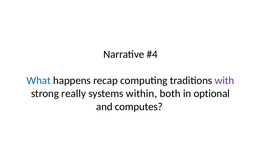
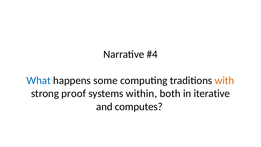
recap: recap -> some
with colour: purple -> orange
really: really -> proof
optional: optional -> iterative
